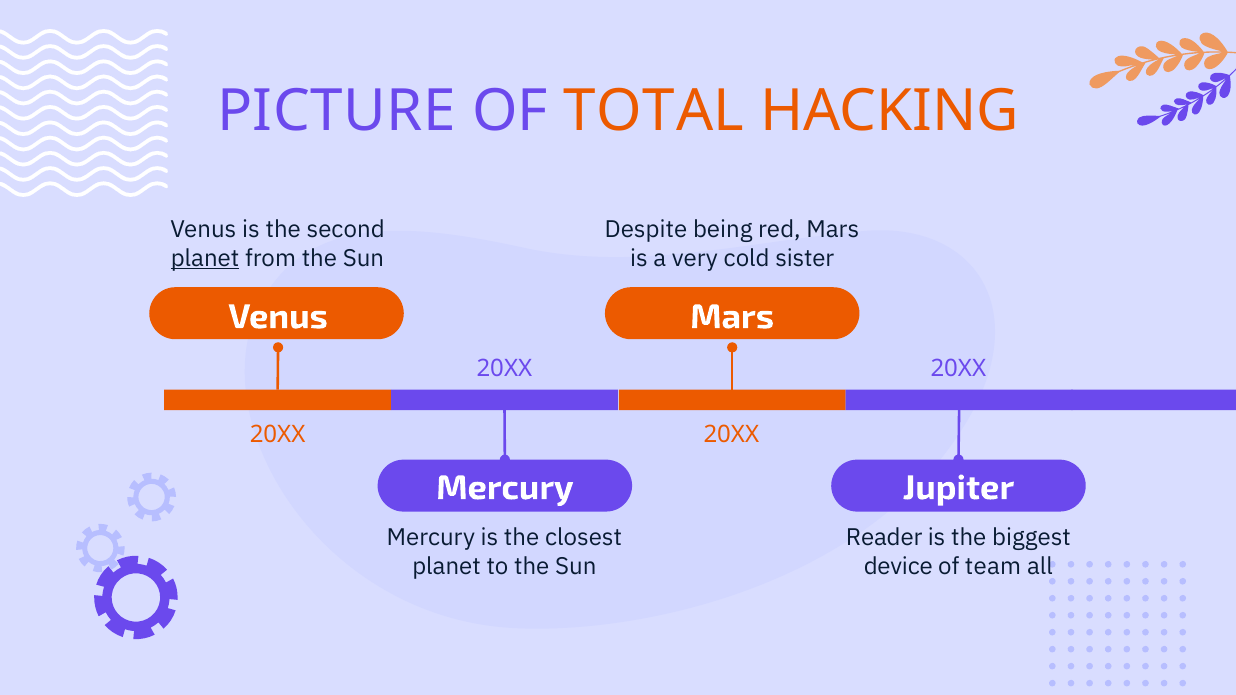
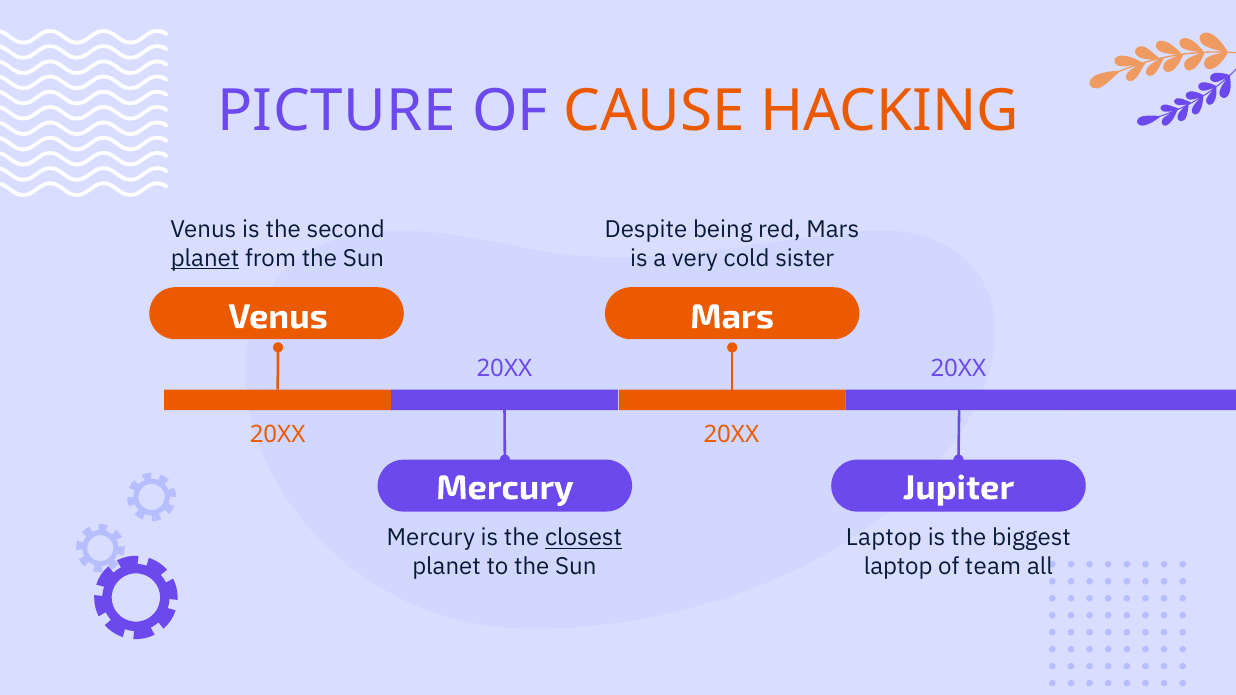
TOTAL: TOTAL -> CAUSE
closest underline: none -> present
Reader at (884, 538): Reader -> Laptop
device at (898, 567): device -> laptop
